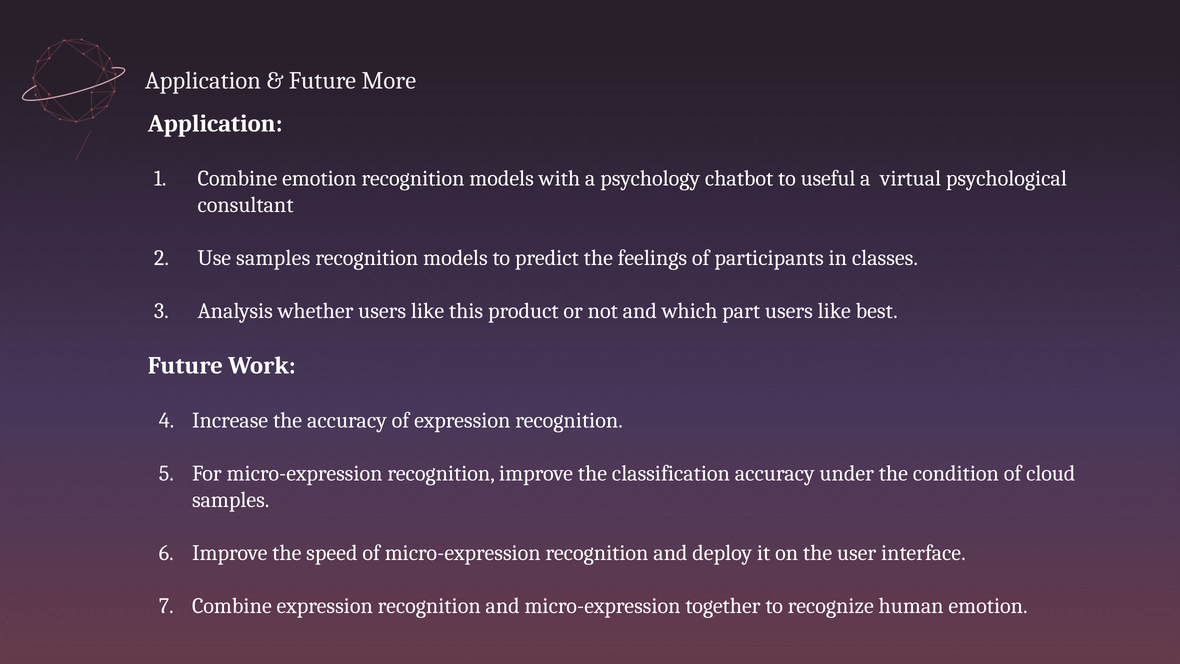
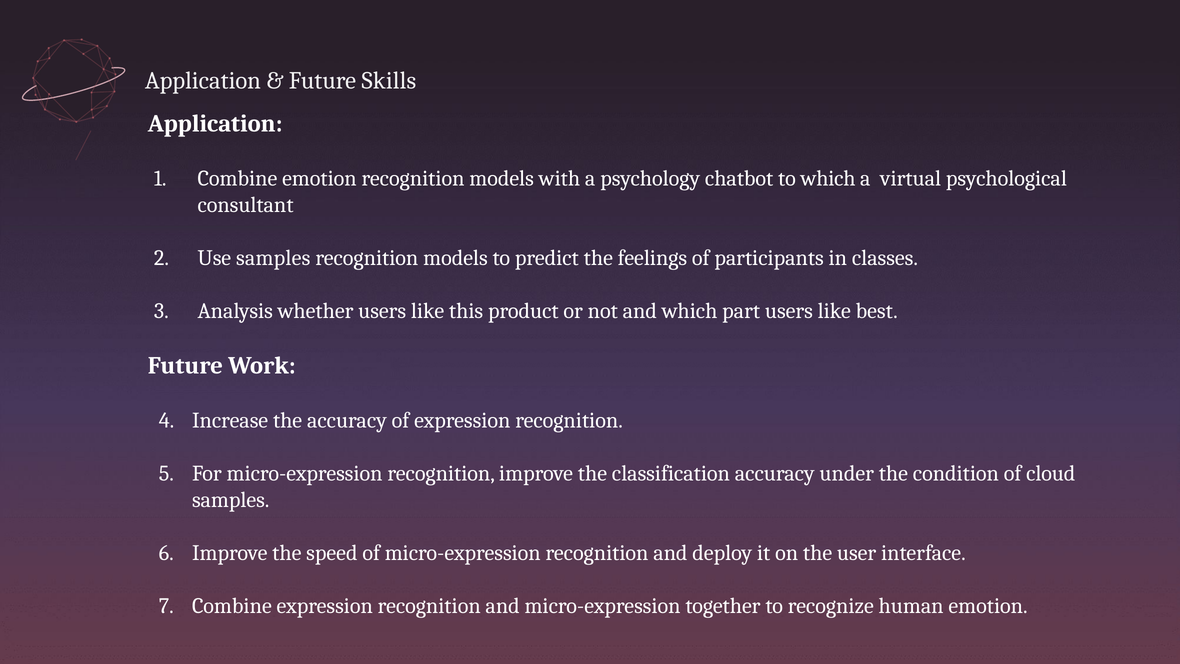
More: More -> Skills
to useful: useful -> which
